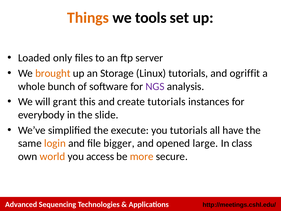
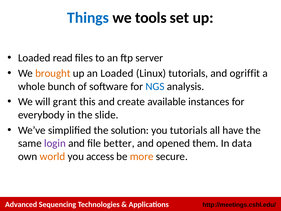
Things colour: orange -> blue
only: only -> read
an Storage: Storage -> Loaded
NGS colour: purple -> blue
create tutorials: tutorials -> available
execute: execute -> solution
login colour: orange -> purple
bigger: bigger -> better
large: large -> them
class: class -> data
